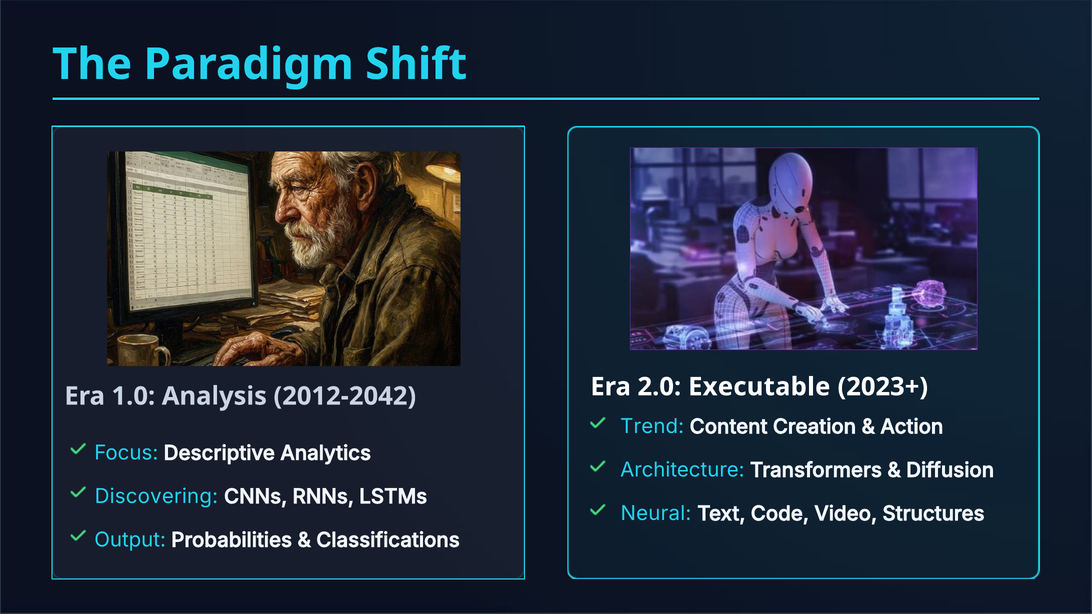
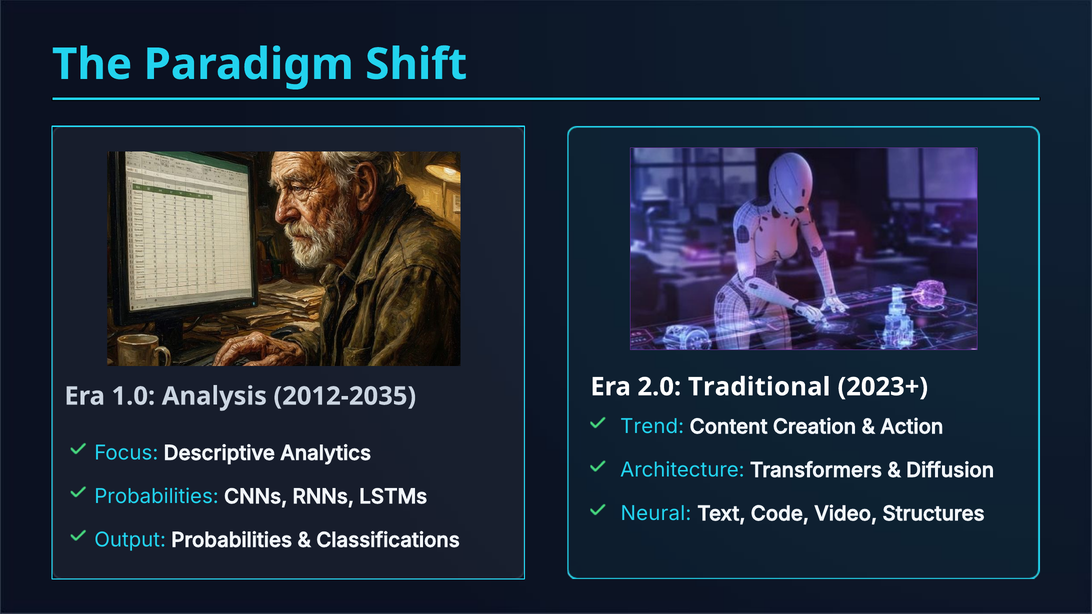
2012-2042: 2012-2042 -> 2012-2035
Executable: Executable -> Traditional
Discovering at (156, 497): Discovering -> Probabilities
